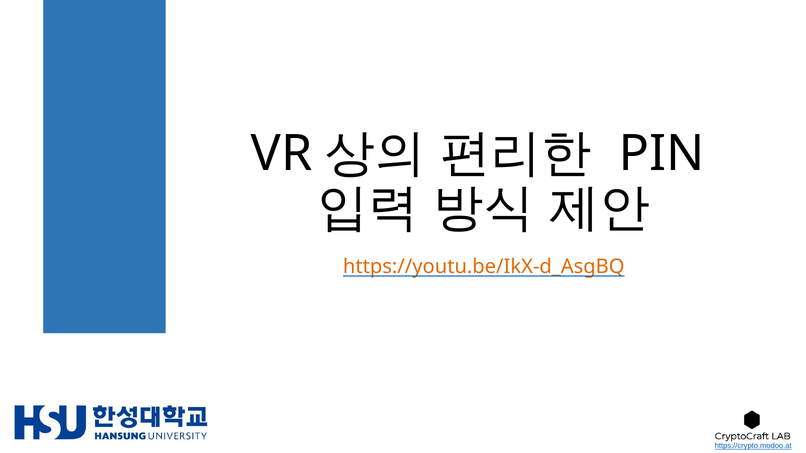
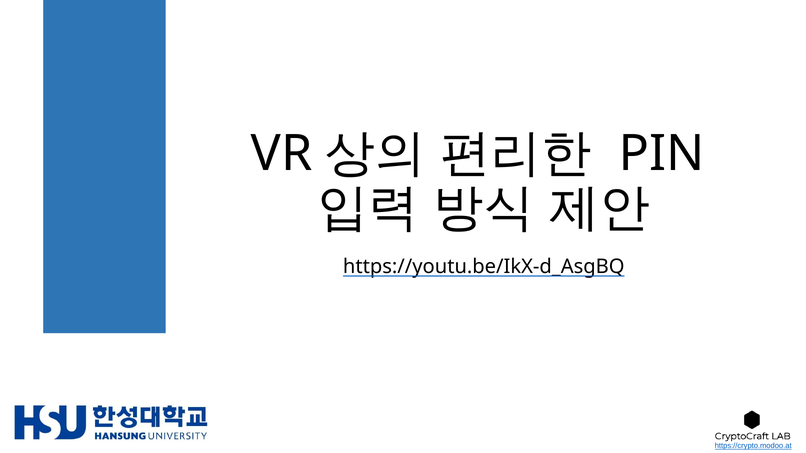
https://youtu.be/IkX-d_AsgBQ colour: orange -> black
